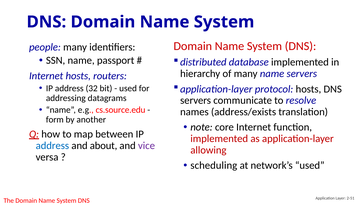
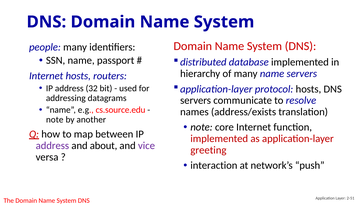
form at (55, 120): form -> note
address at (52, 145) colour: blue -> purple
allowing: allowing -> greeting
scheduling: scheduling -> interaction
network’s used: used -> push
